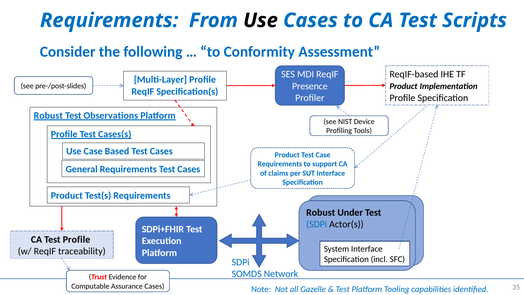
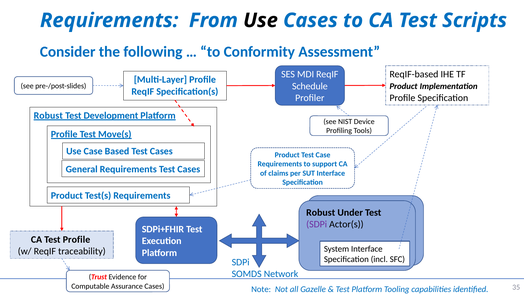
Presence: Presence -> Schedule
Observations: Observations -> Development
Cases(s: Cases(s -> Move(s
SDPi at (317, 224) colour: blue -> purple
